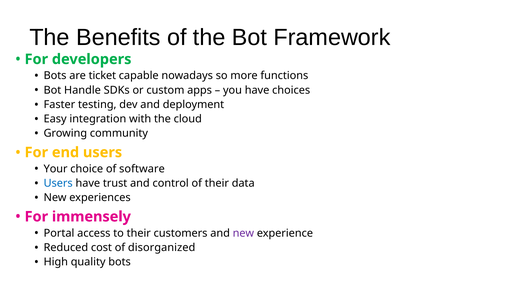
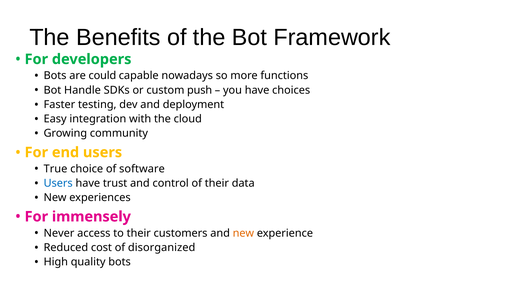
ticket: ticket -> could
apps: apps -> push
Your: Your -> True
Portal: Portal -> Never
new at (243, 233) colour: purple -> orange
